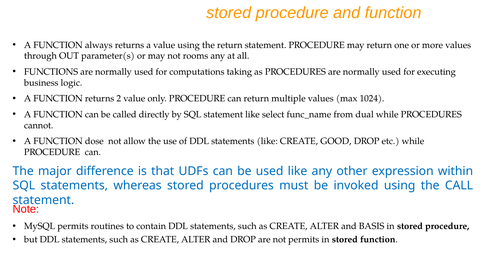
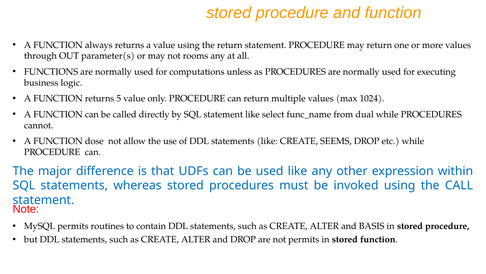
taking: taking -> unless
2: 2 -> 5
GOOD: GOOD -> SEEMS
